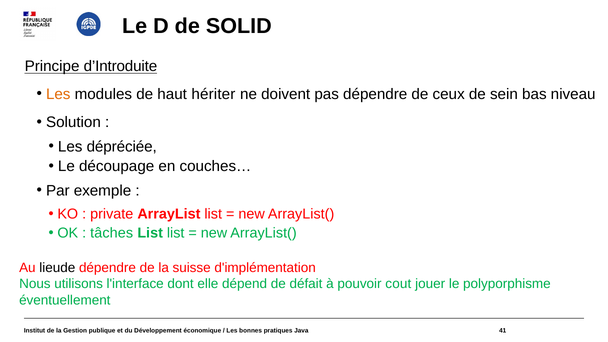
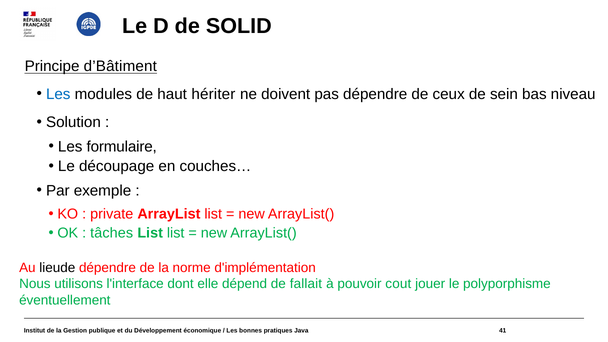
d’Introduite: d’Introduite -> d’Bâtiment
Les at (58, 94) colour: orange -> blue
dépréciée: dépréciée -> formulaire
suisse: suisse -> norme
défait: défait -> fallait
